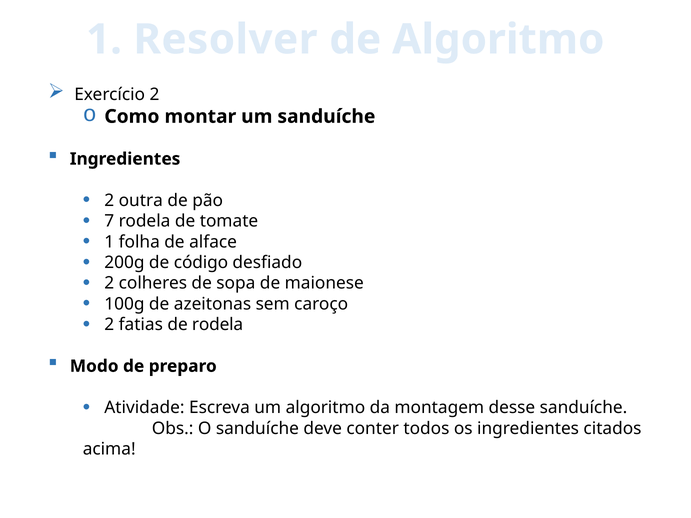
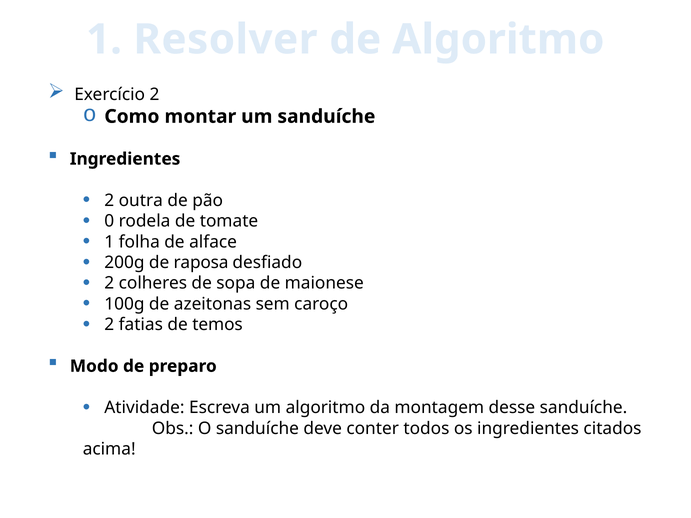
7: 7 -> 0
código: código -> raposa
de rodela: rodela -> temos
